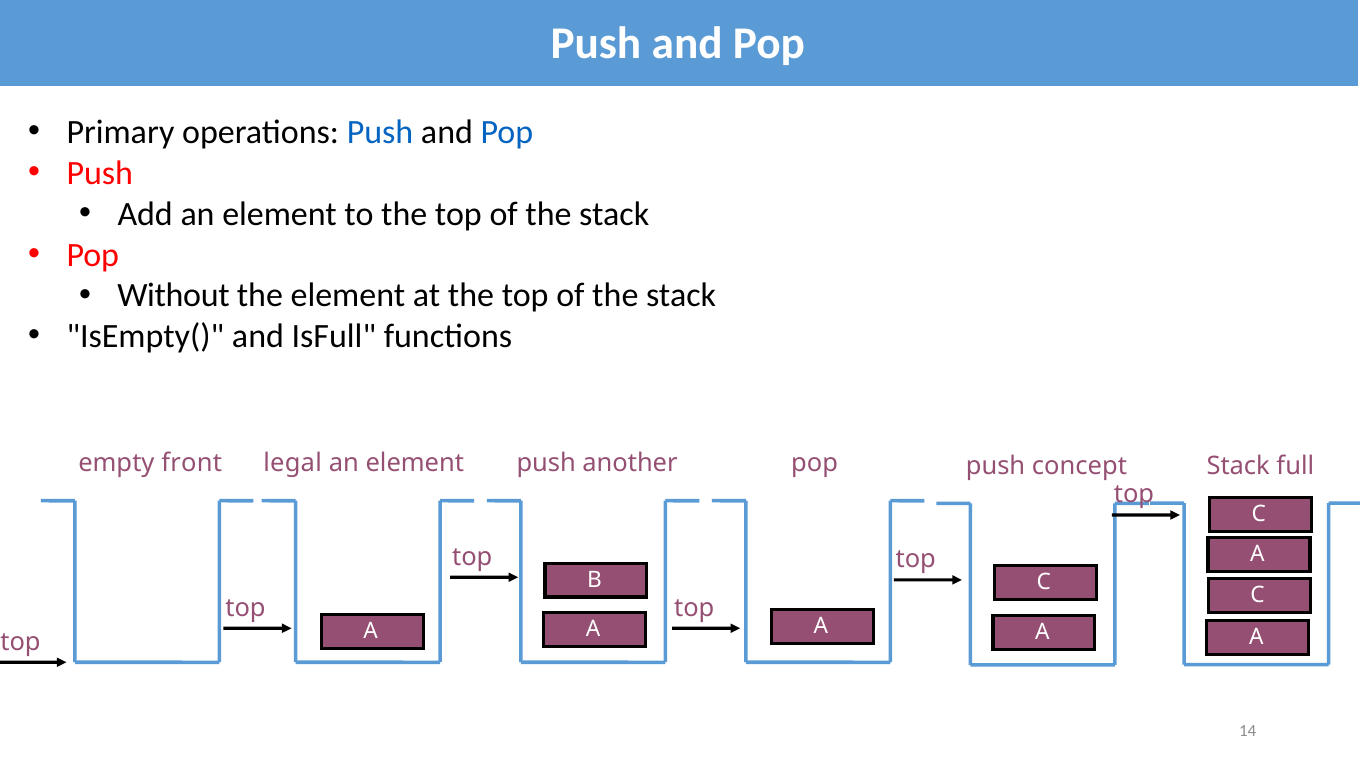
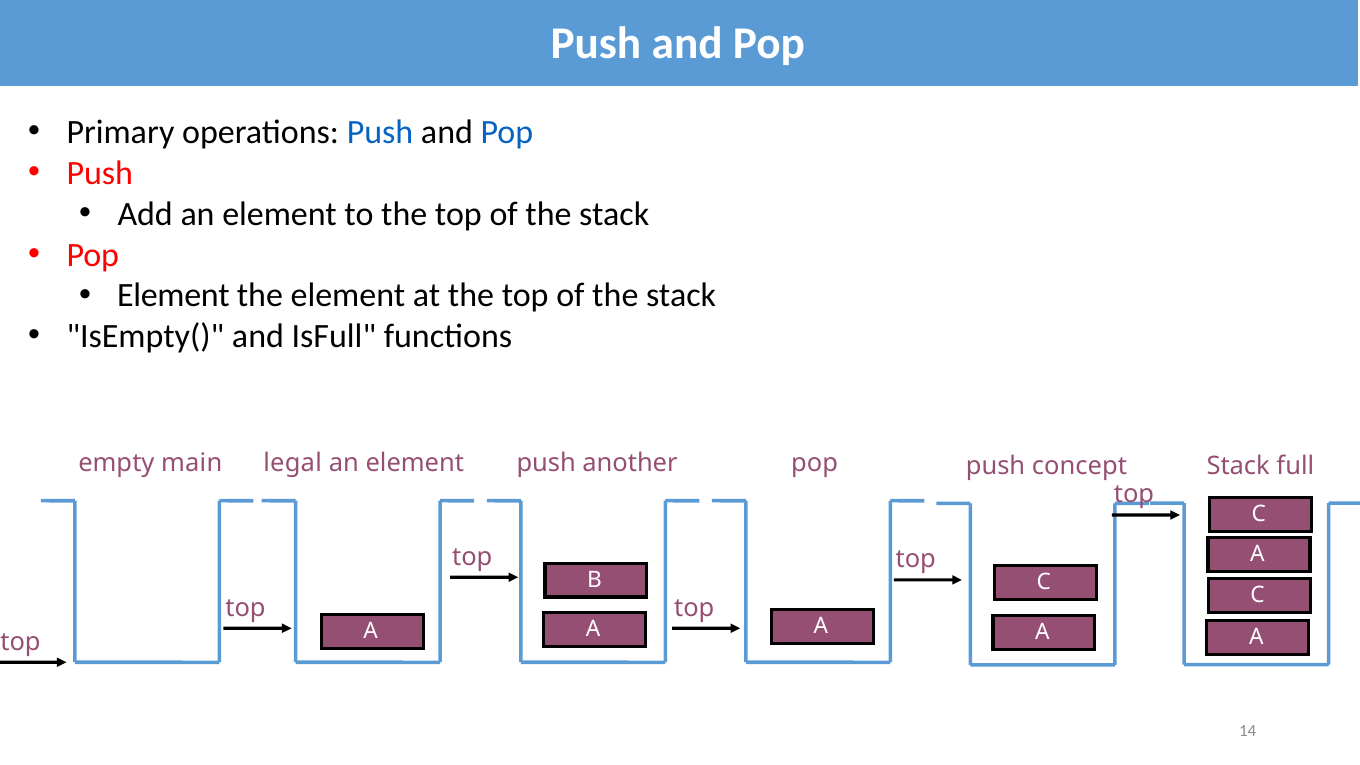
Without at (173, 296): Without -> Element
front: front -> main
